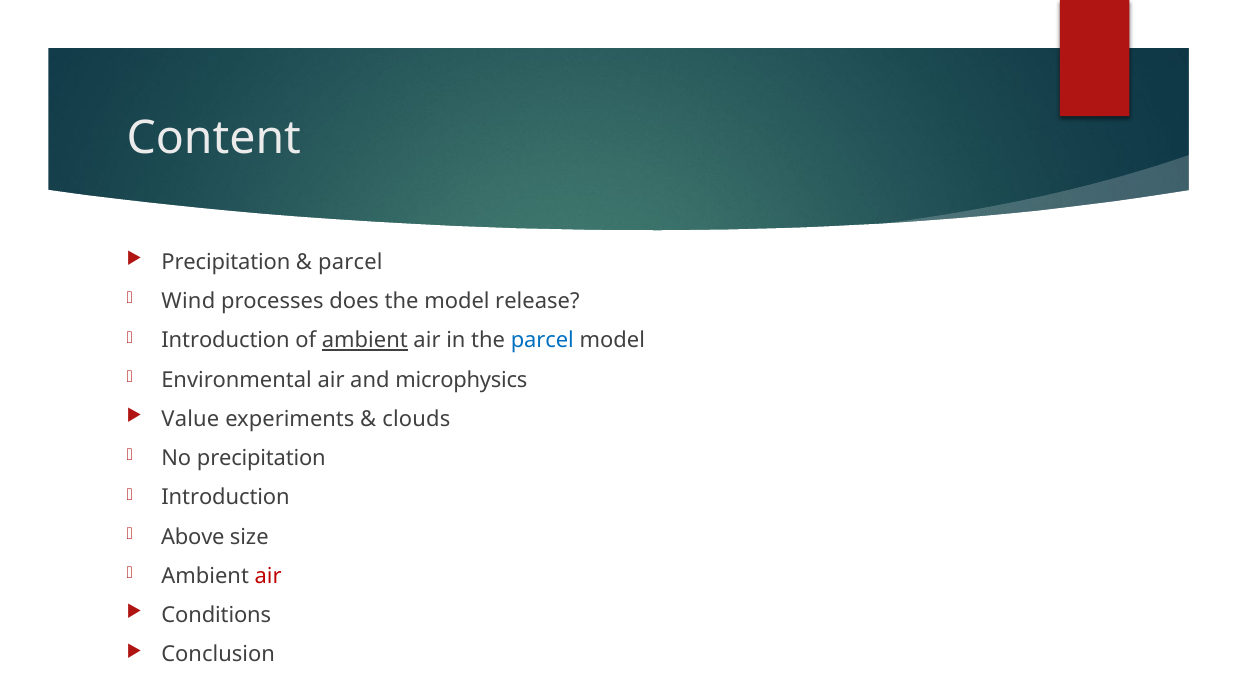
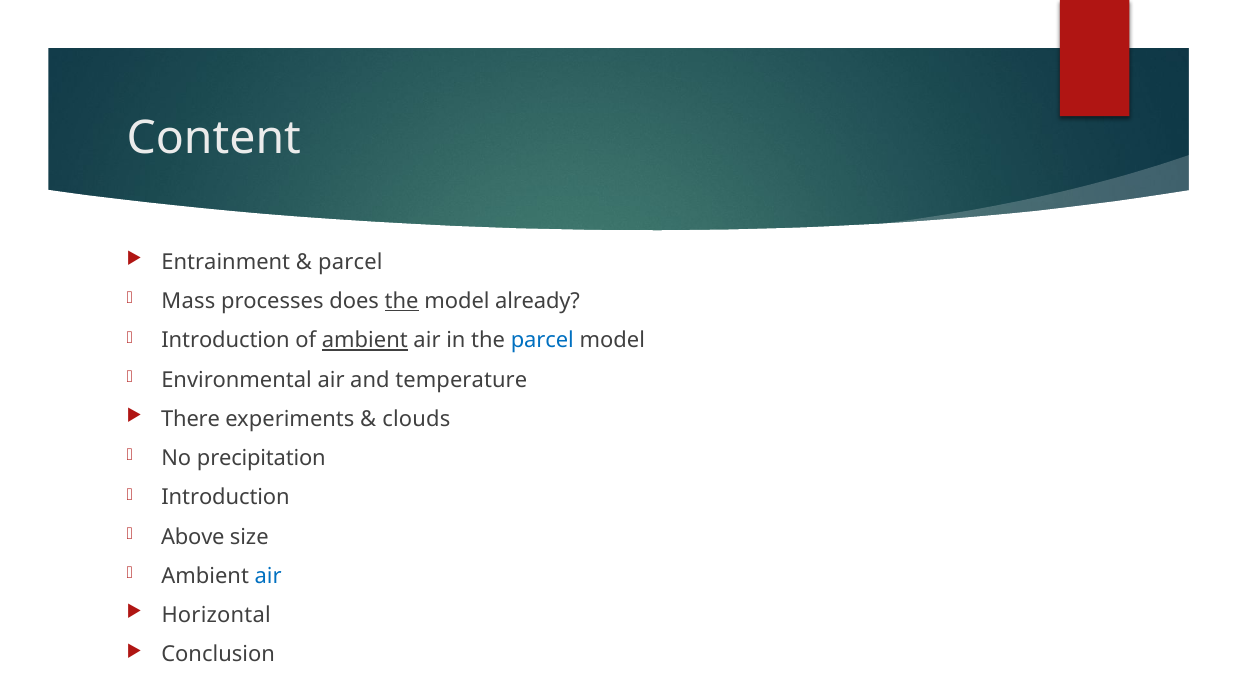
Precipitation at (226, 262): Precipitation -> Entrainment
Wind: Wind -> Mass
the at (402, 301) underline: none -> present
release: release -> already
microphysics: microphysics -> temperature
Value: Value -> There
air at (268, 576) colour: red -> blue
Conditions: Conditions -> Horizontal
